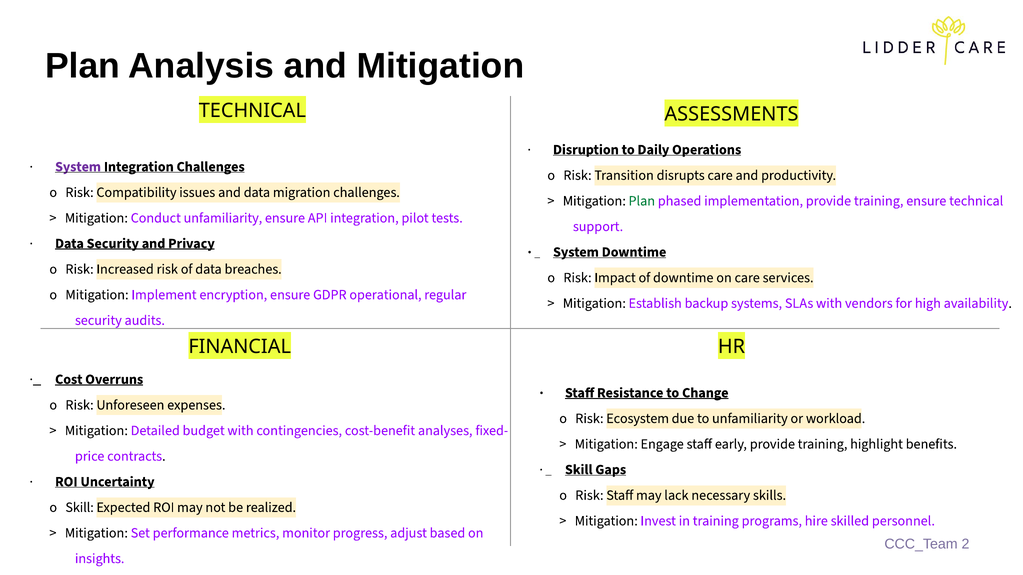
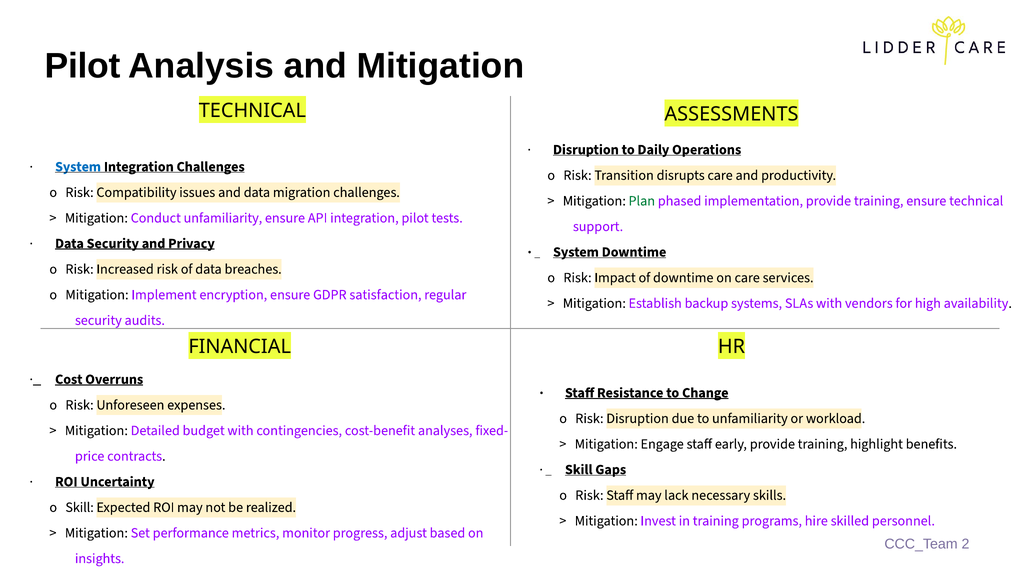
Plan at (83, 66): Plan -> Pilot
System at (78, 167) colour: purple -> blue
operational: operational -> satisfaction
Risk Ecosystem: Ecosystem -> Disruption
